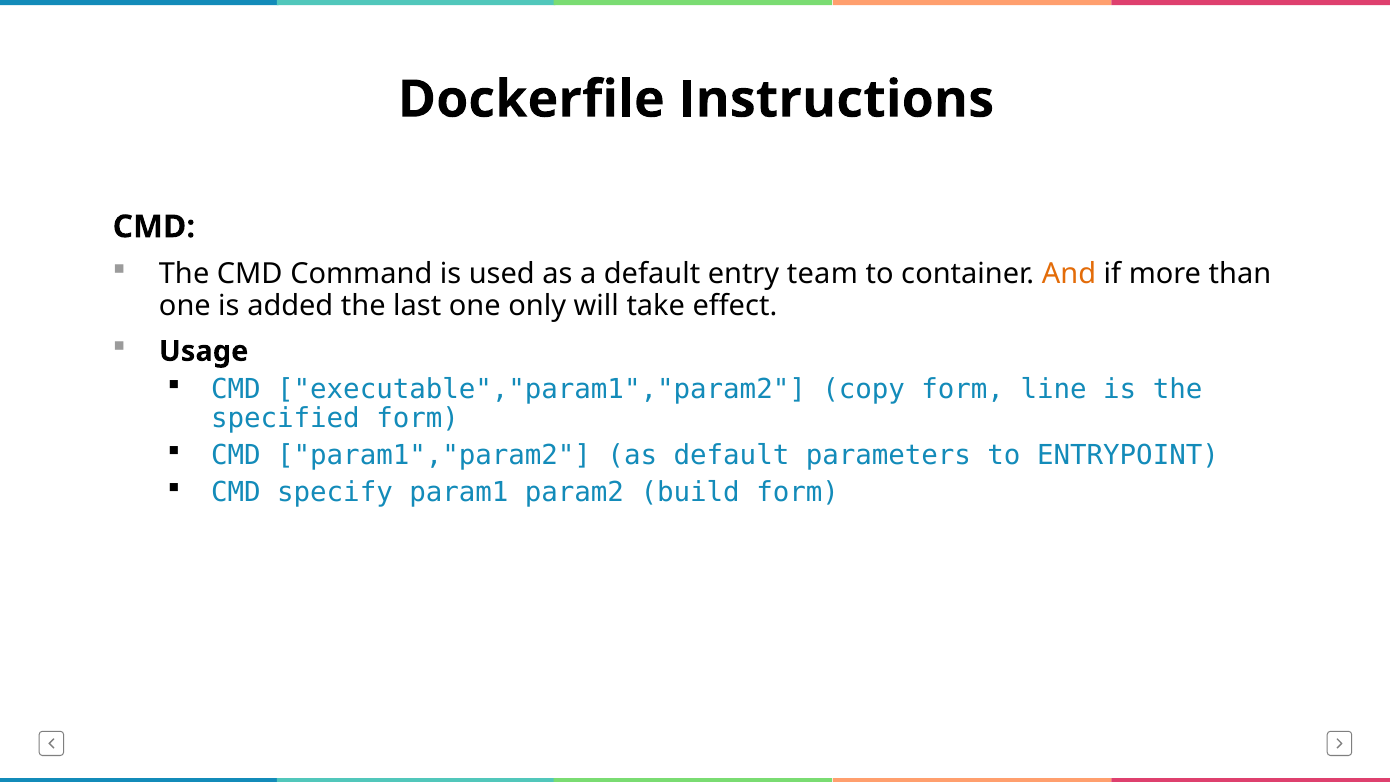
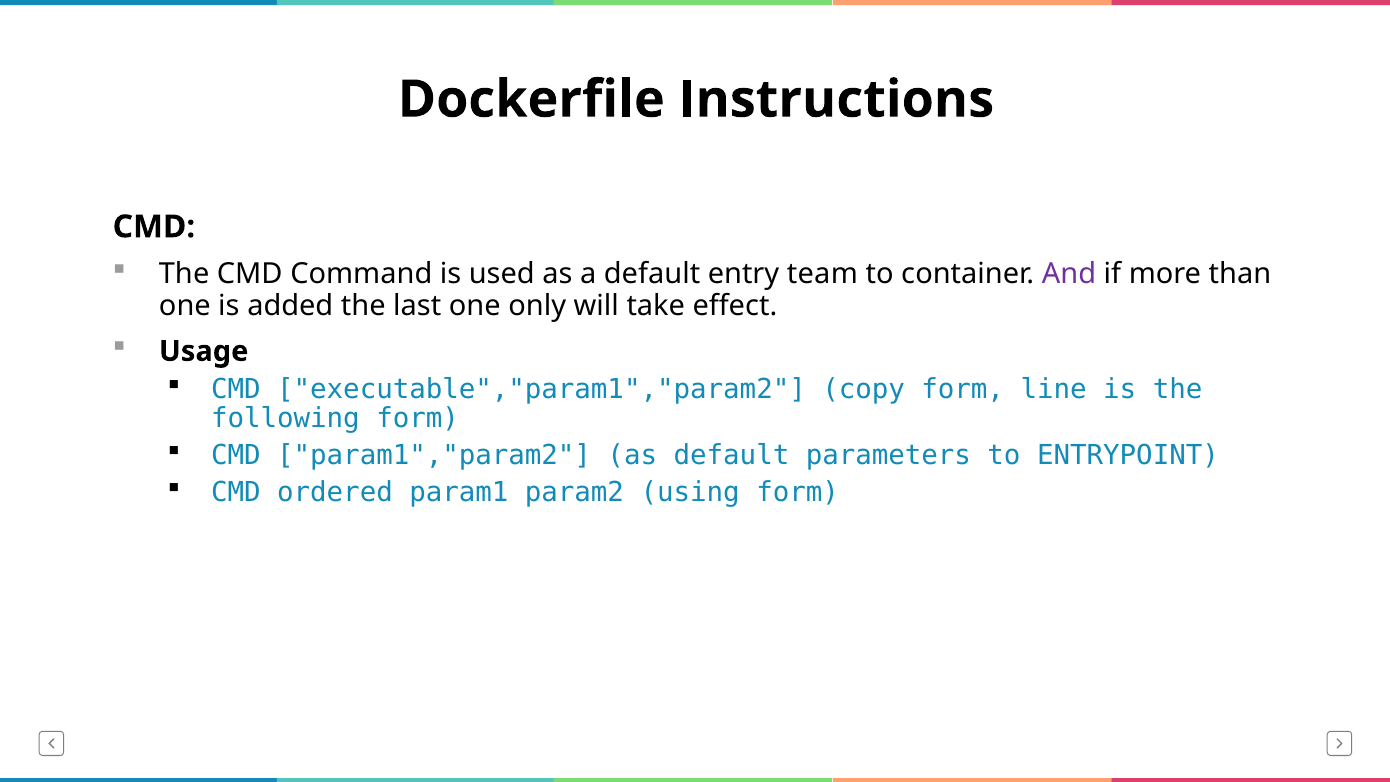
And colour: orange -> purple
specified: specified -> following
specify: specify -> ordered
build: build -> using
